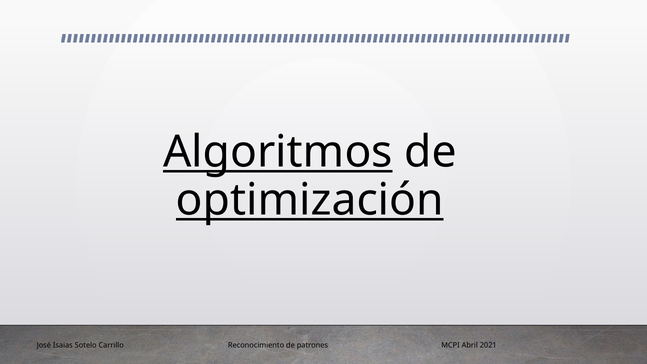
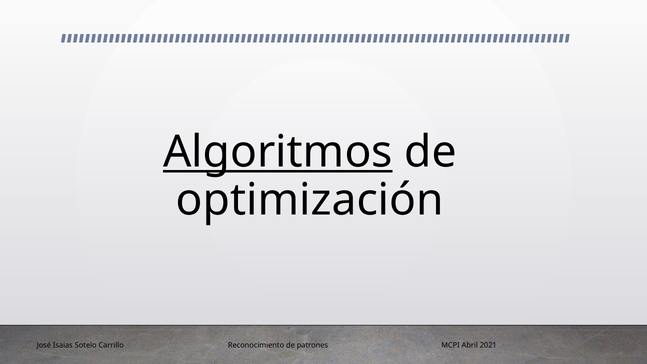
optimización underline: present -> none
